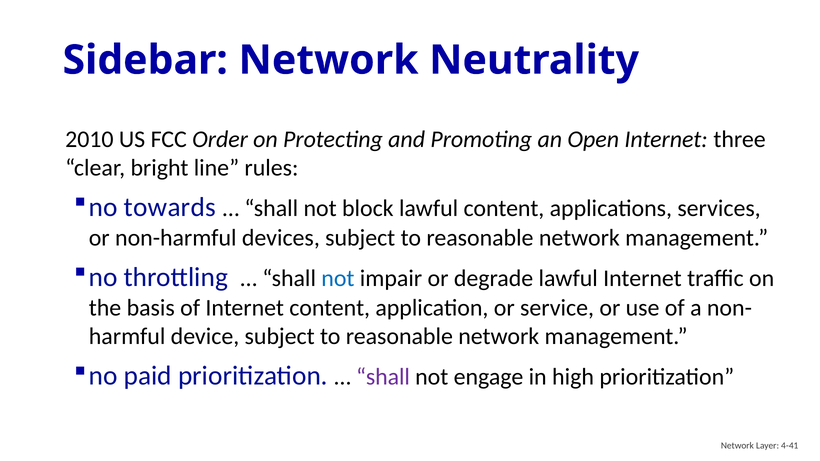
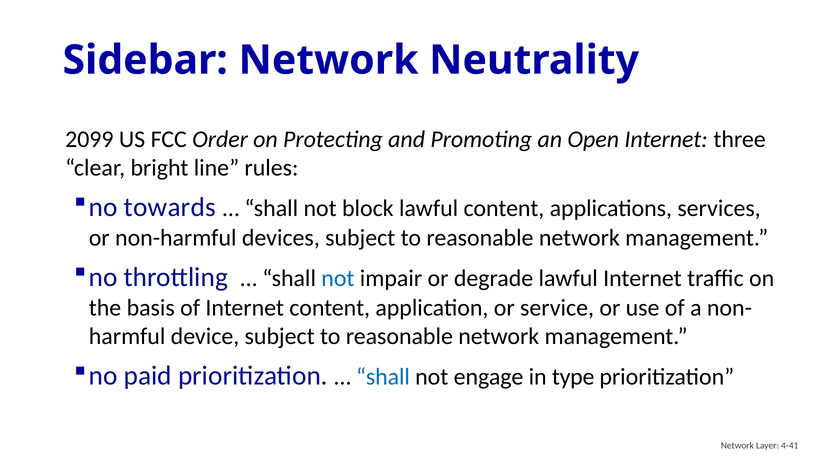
2010: 2010 -> 2099
shall at (383, 377) colour: purple -> blue
high: high -> type
